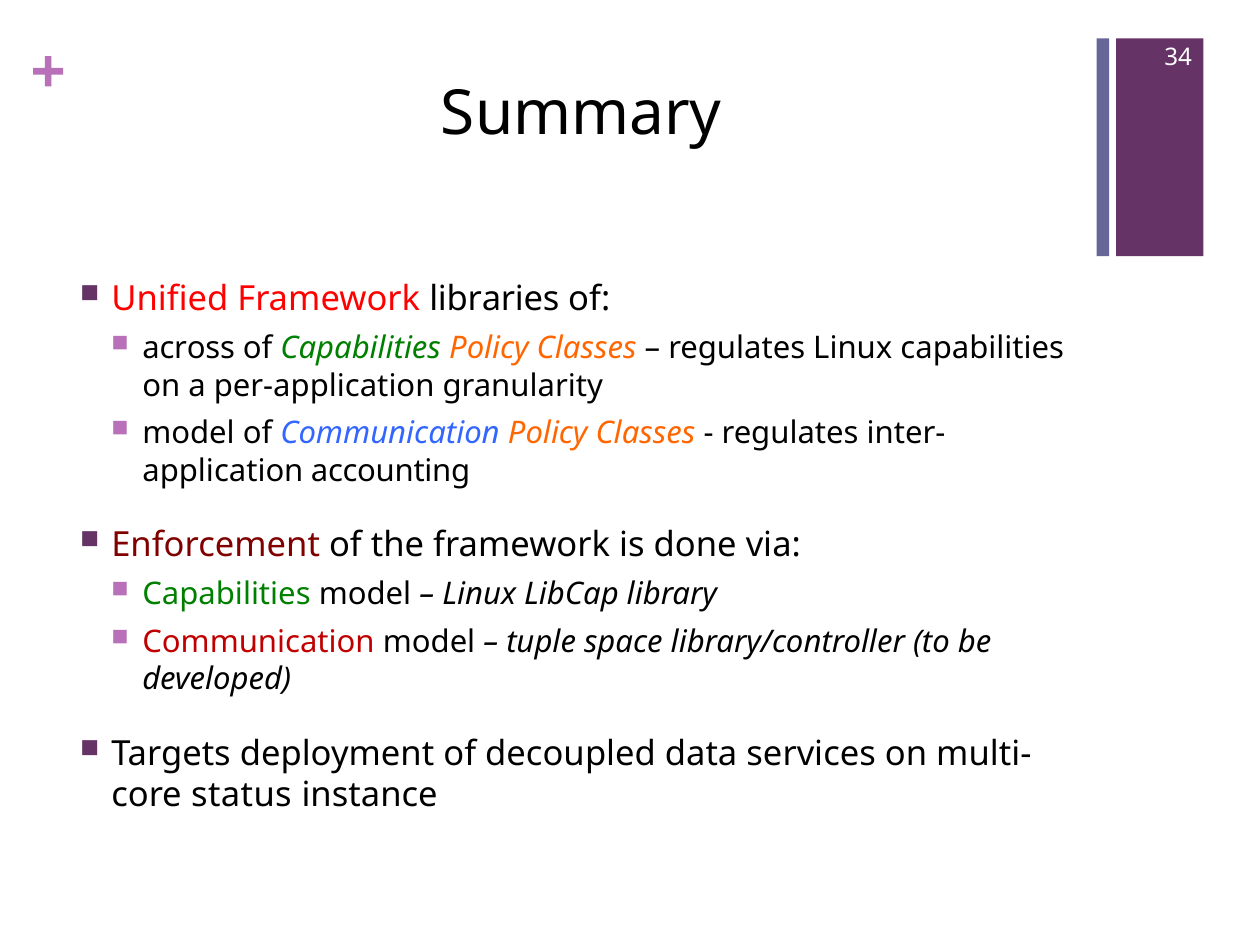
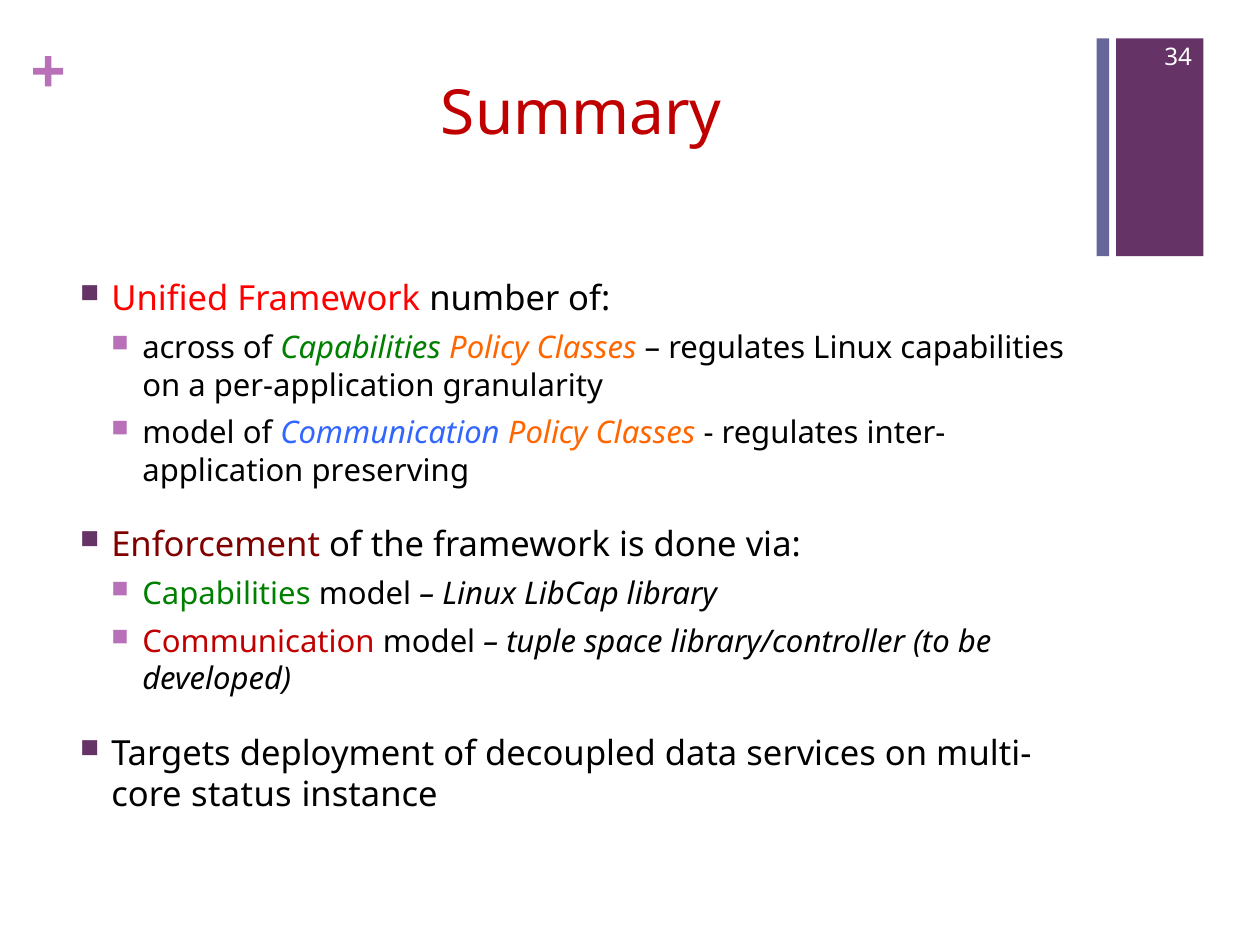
Summary colour: black -> red
libraries: libraries -> number
accounting: accounting -> preserving
